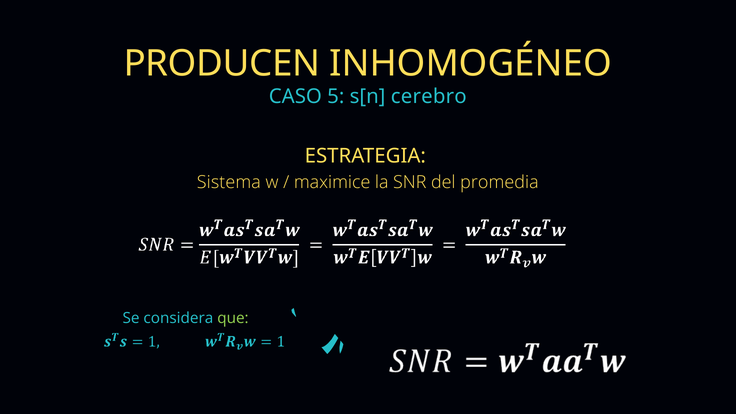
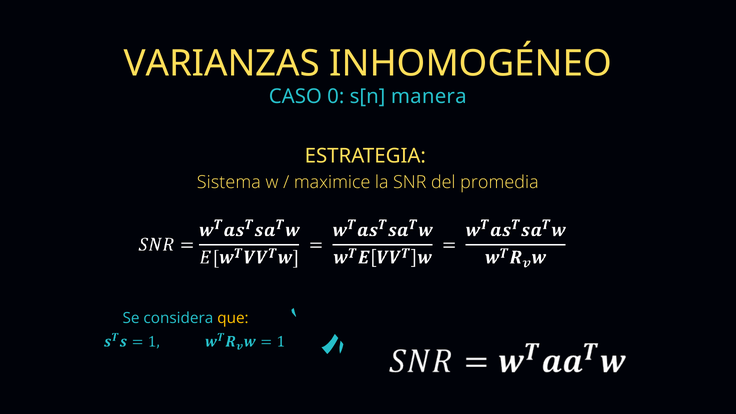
PRODUCEN: PRODUCEN -> VARIANZAS
5: 5 -> 0
cerebro: cerebro -> manera
que colour: light green -> yellow
